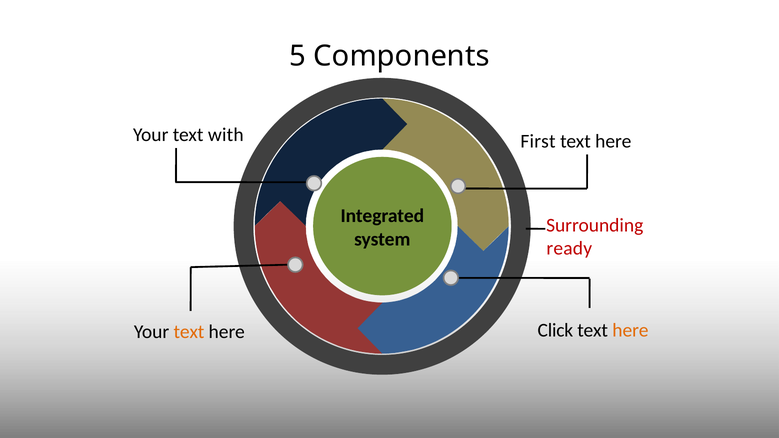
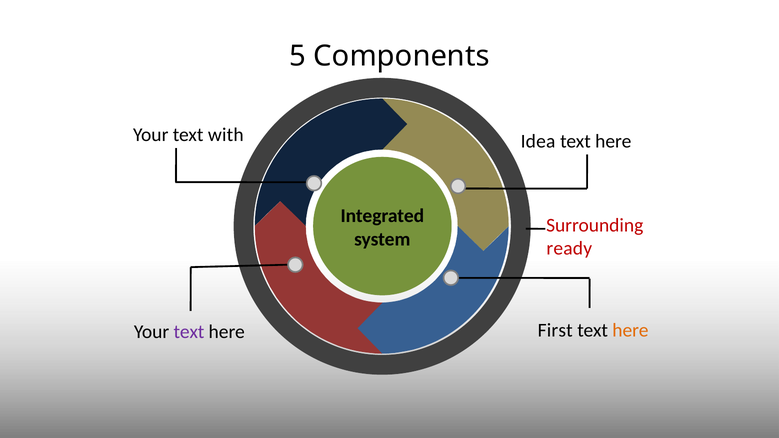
First: First -> Idea
Click: Click -> First
text at (189, 332) colour: orange -> purple
